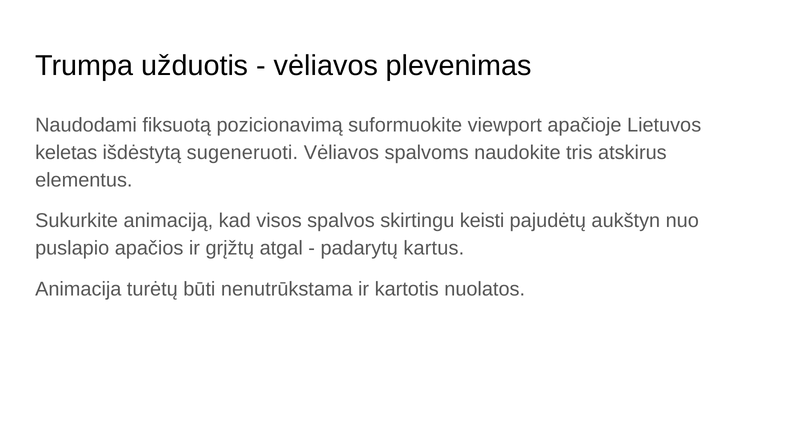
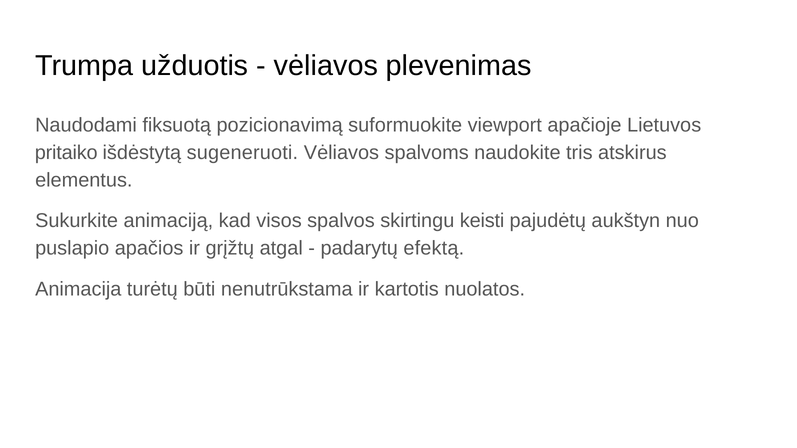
keletas: keletas -> pritaiko
kartus: kartus -> efektą
